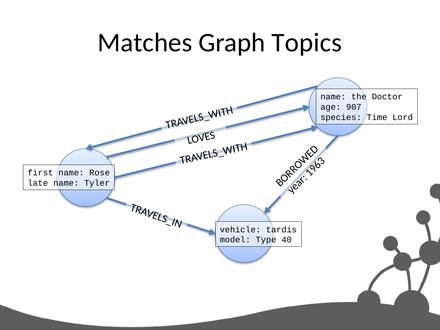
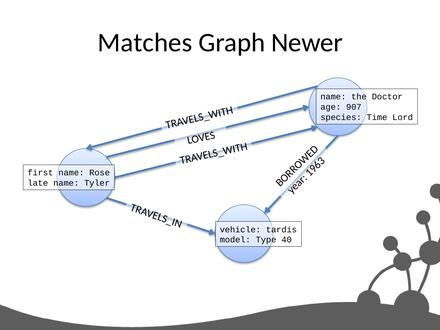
Topics: Topics -> Newer
